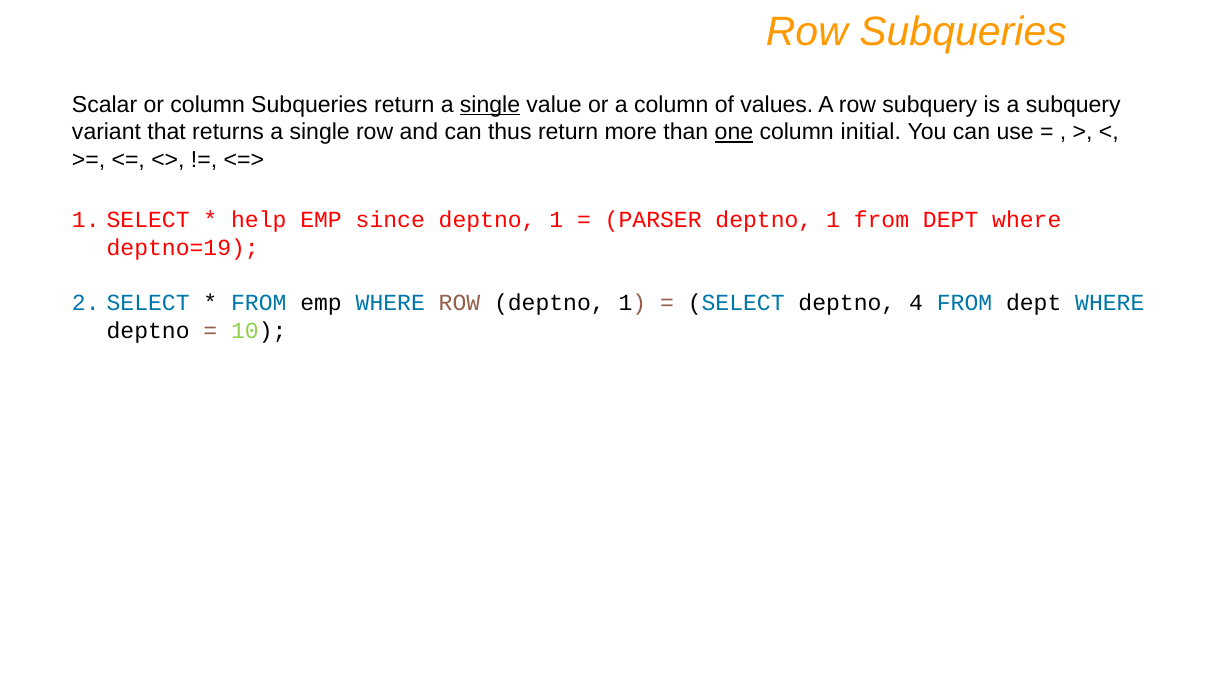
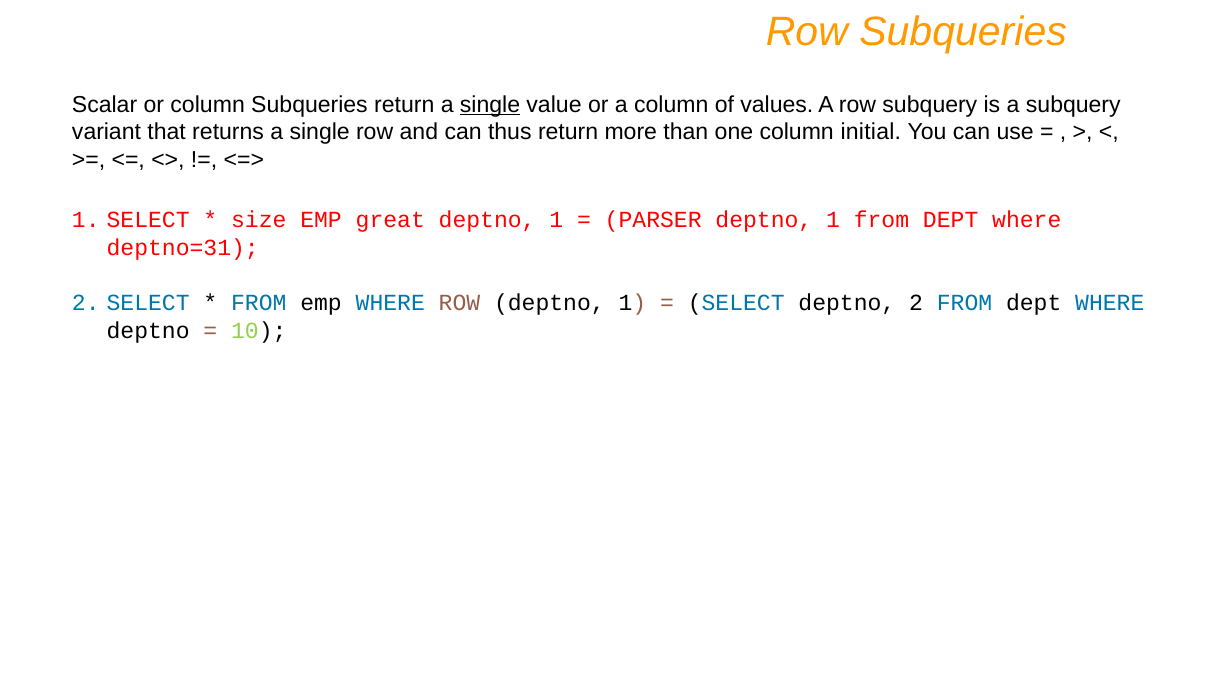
one underline: present -> none
help: help -> size
since: since -> great
deptno=19: deptno=19 -> deptno=31
deptno 4: 4 -> 2
